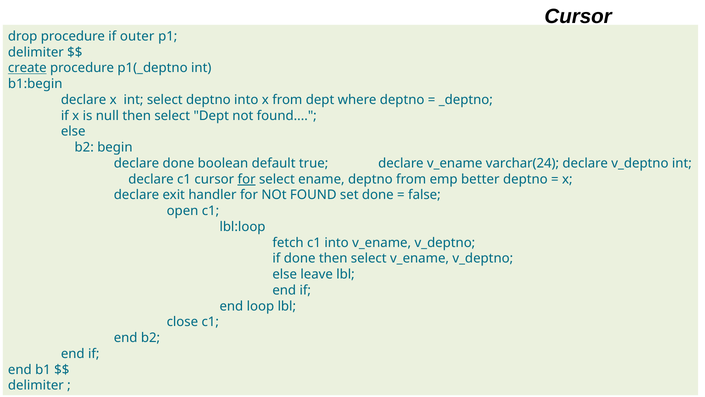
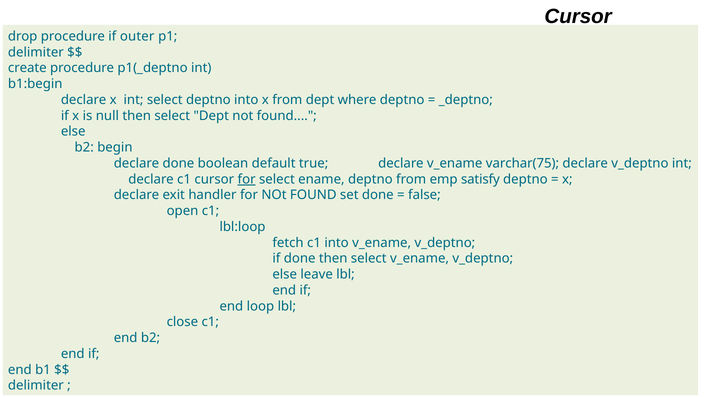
create underline: present -> none
varchar(24: varchar(24 -> varchar(75
better: better -> satisfy
